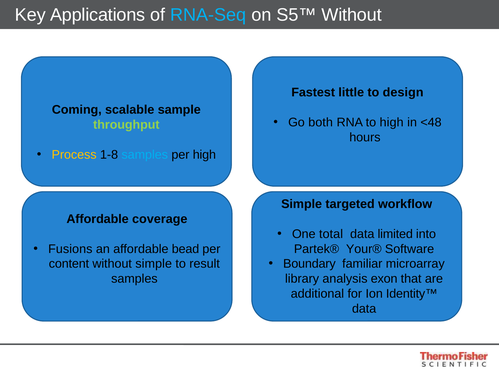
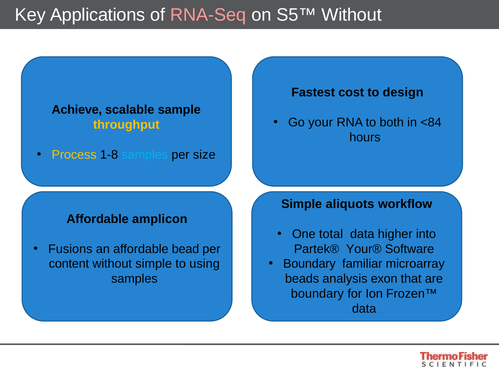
RNA-Seq colour: light blue -> pink
little: little -> cost
Coming: Coming -> Achieve
both: both -> your
to high: high -> both
<48: <48 -> <84
throughput colour: light green -> yellow
per high: high -> size
targeted: targeted -> aliquots
coverage: coverage -> amplicon
limited: limited -> higher
result: result -> using
library: library -> beads
additional at (317, 294): additional -> boundary
Identity™: Identity™ -> Frozen™
